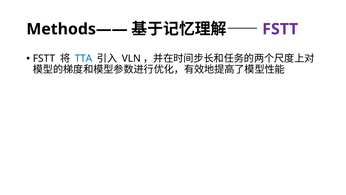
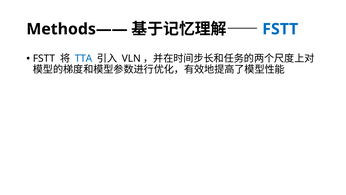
FSTT at (280, 29) colour: purple -> blue
